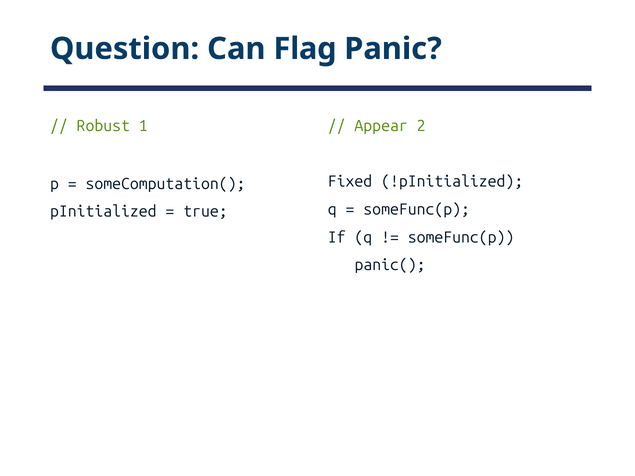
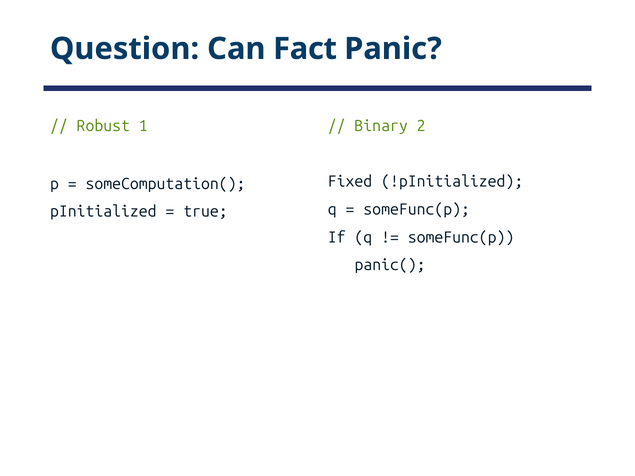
Flag: Flag -> Fact
Appear: Appear -> Binary
